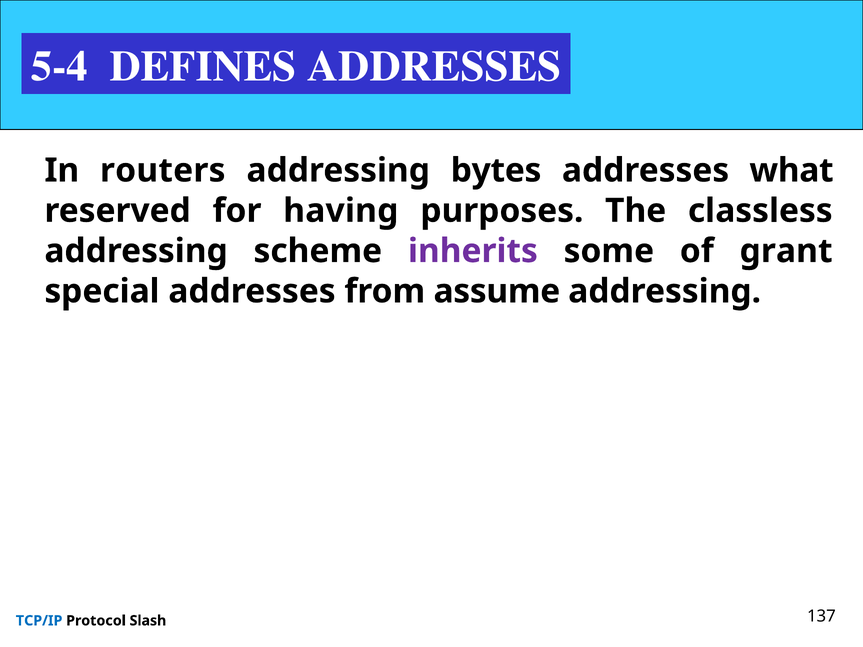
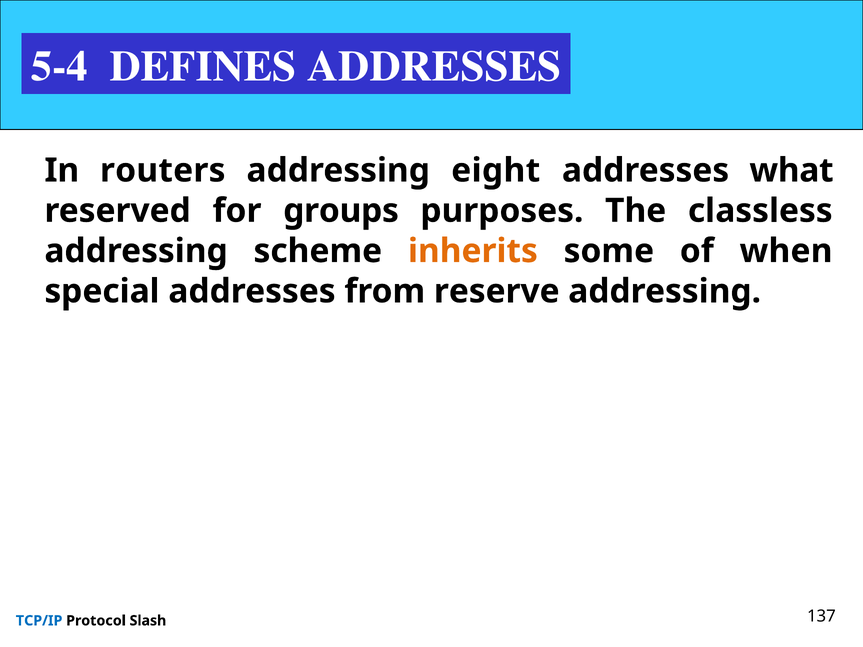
bytes: bytes -> eight
having: having -> groups
inherits colour: purple -> orange
grant: grant -> when
assume: assume -> reserve
